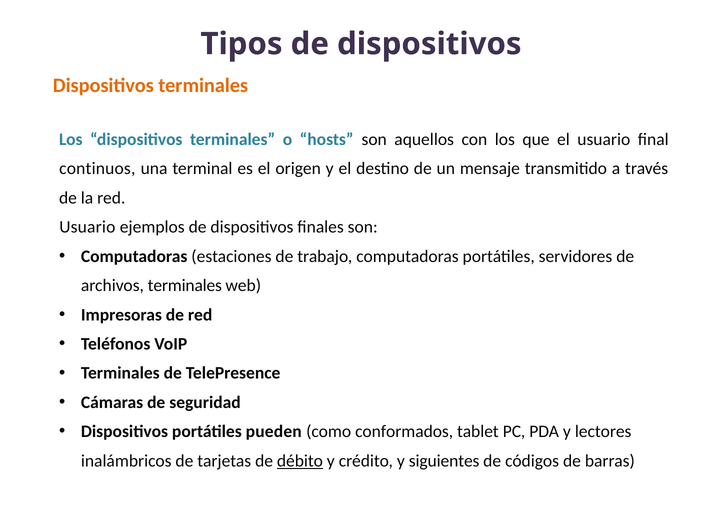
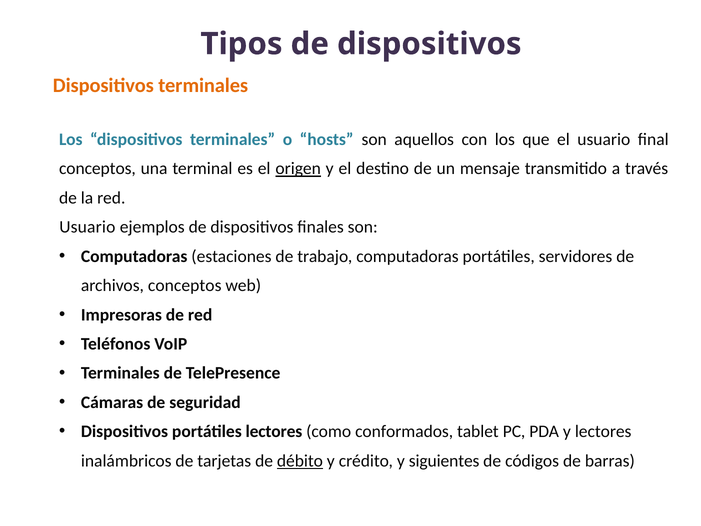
continuos at (97, 169): continuos -> conceptos
origen underline: none -> present
archivos terminales: terminales -> conceptos
portátiles pueden: pueden -> lectores
